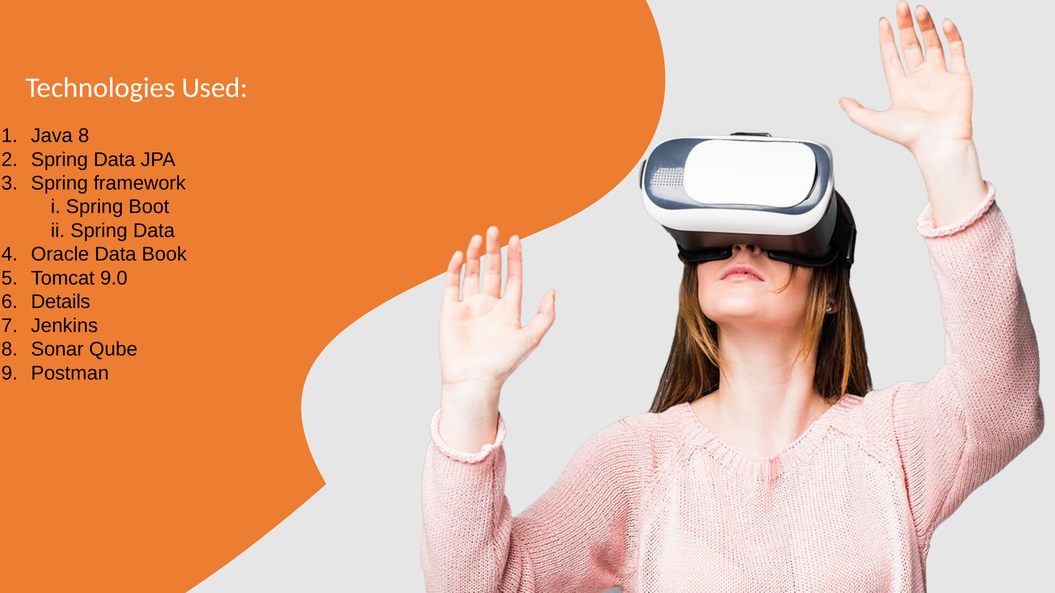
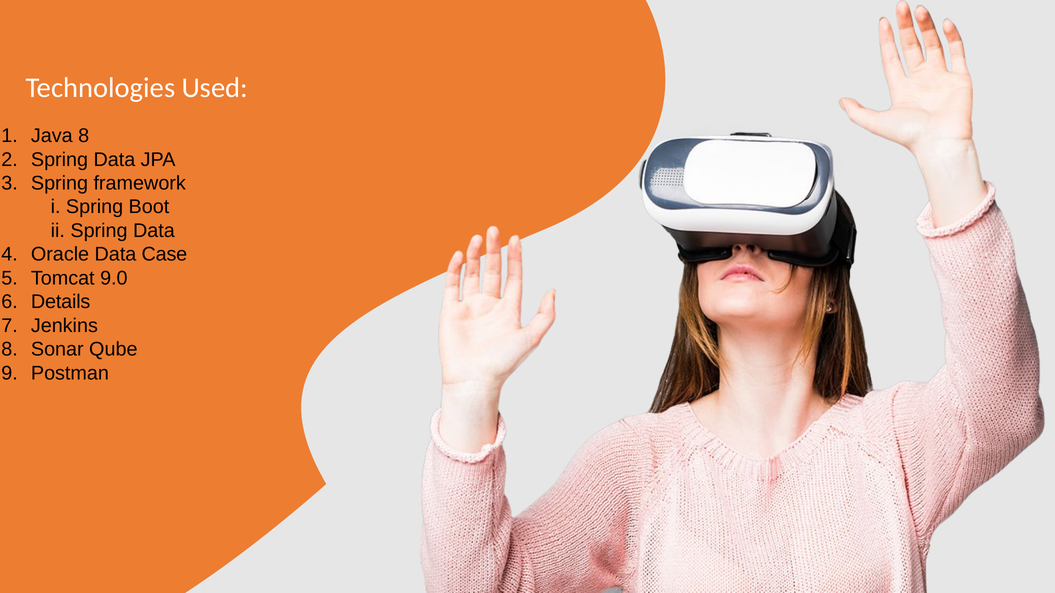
Book: Book -> Case
